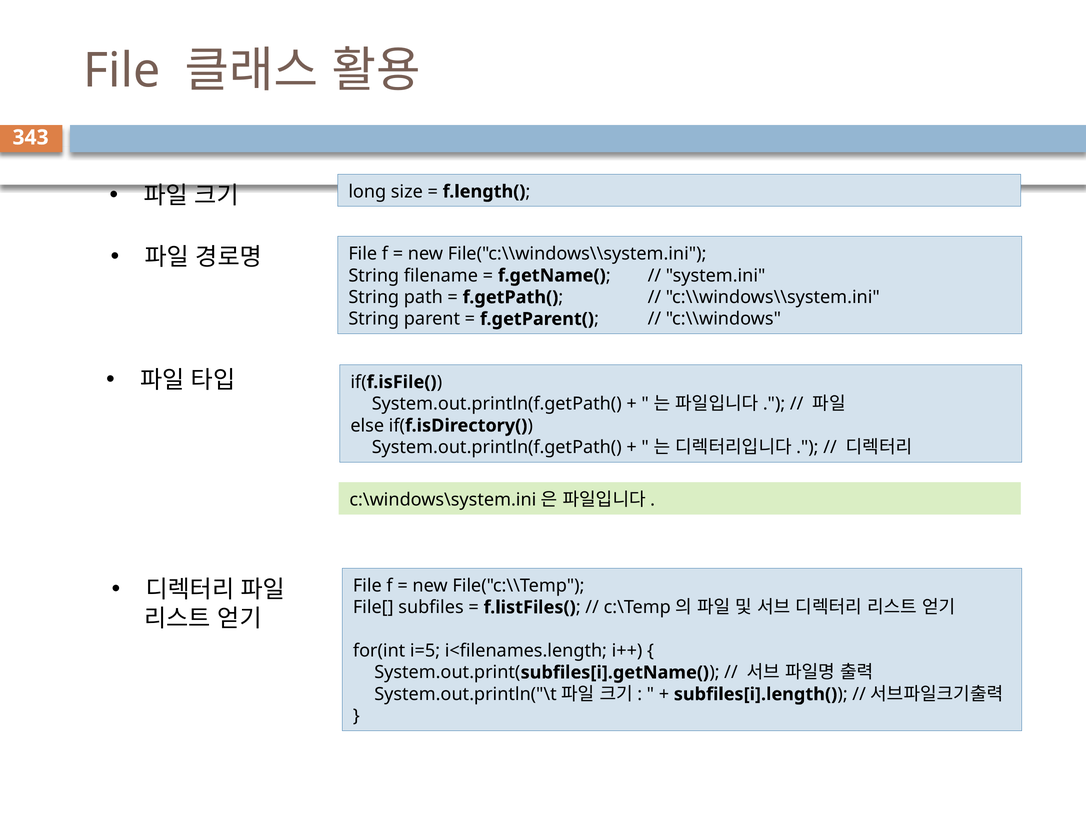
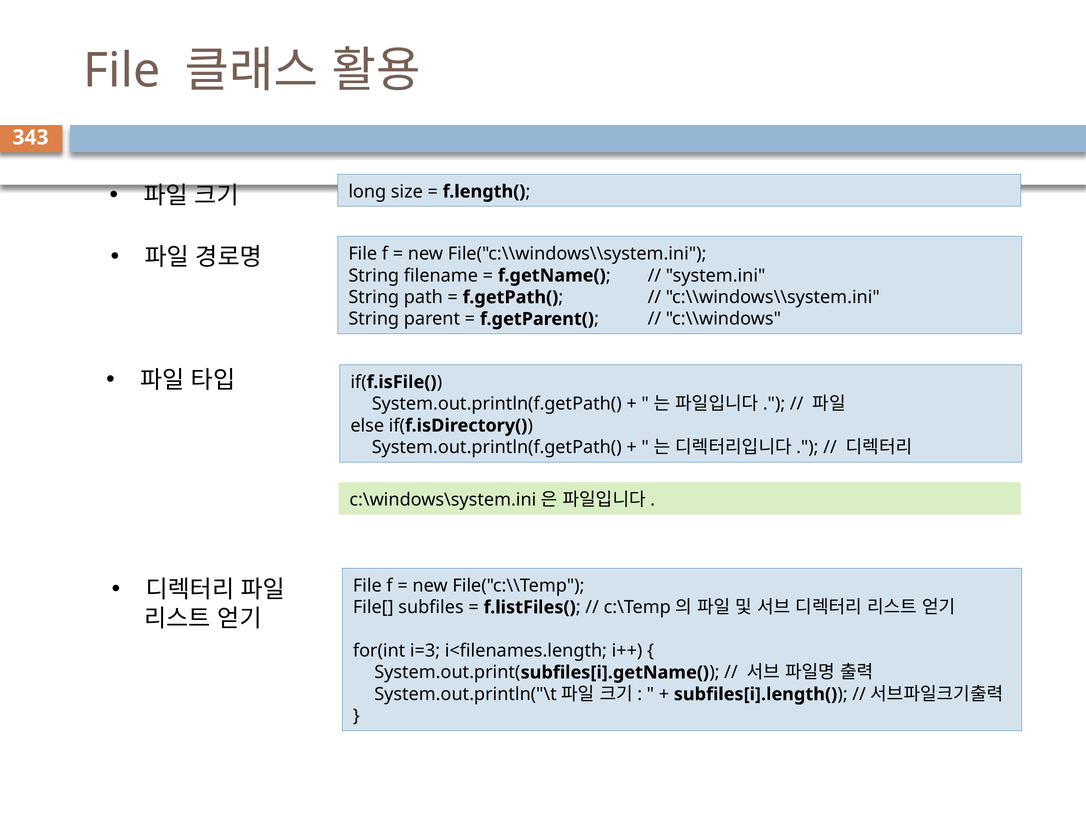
i=5: i=5 -> i=3
